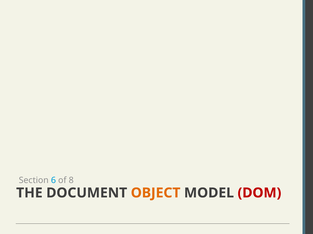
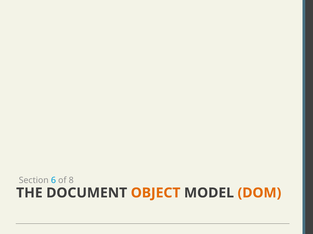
DOM colour: red -> orange
